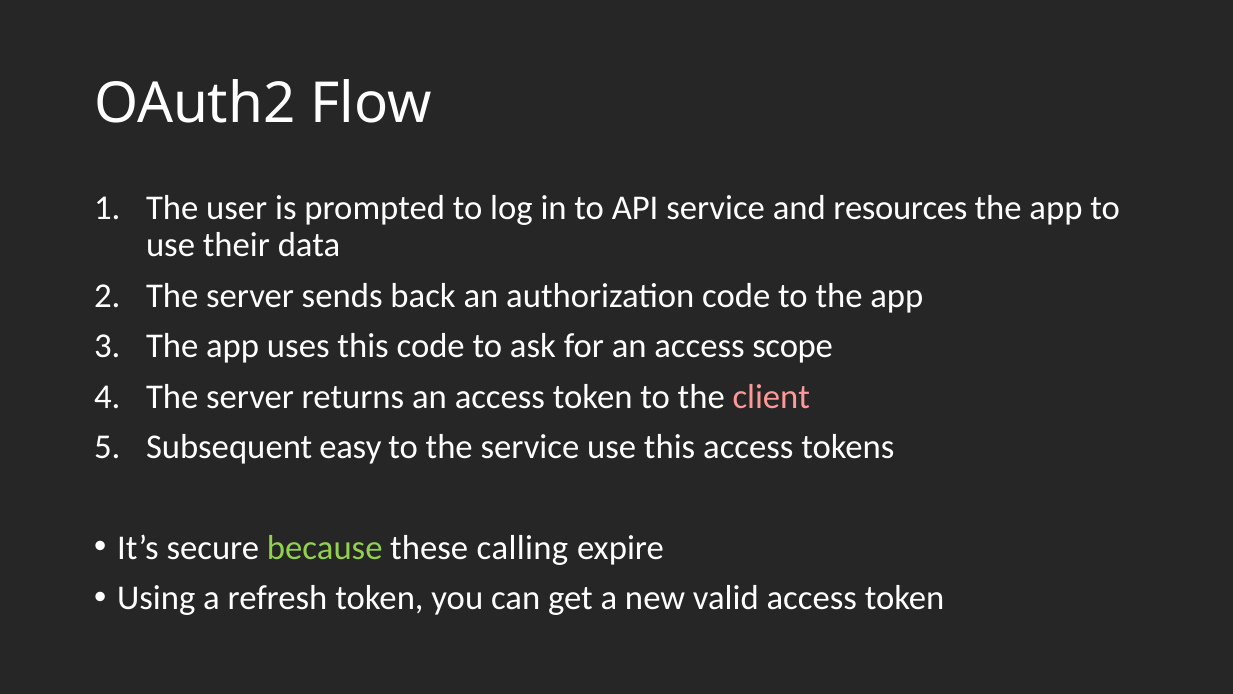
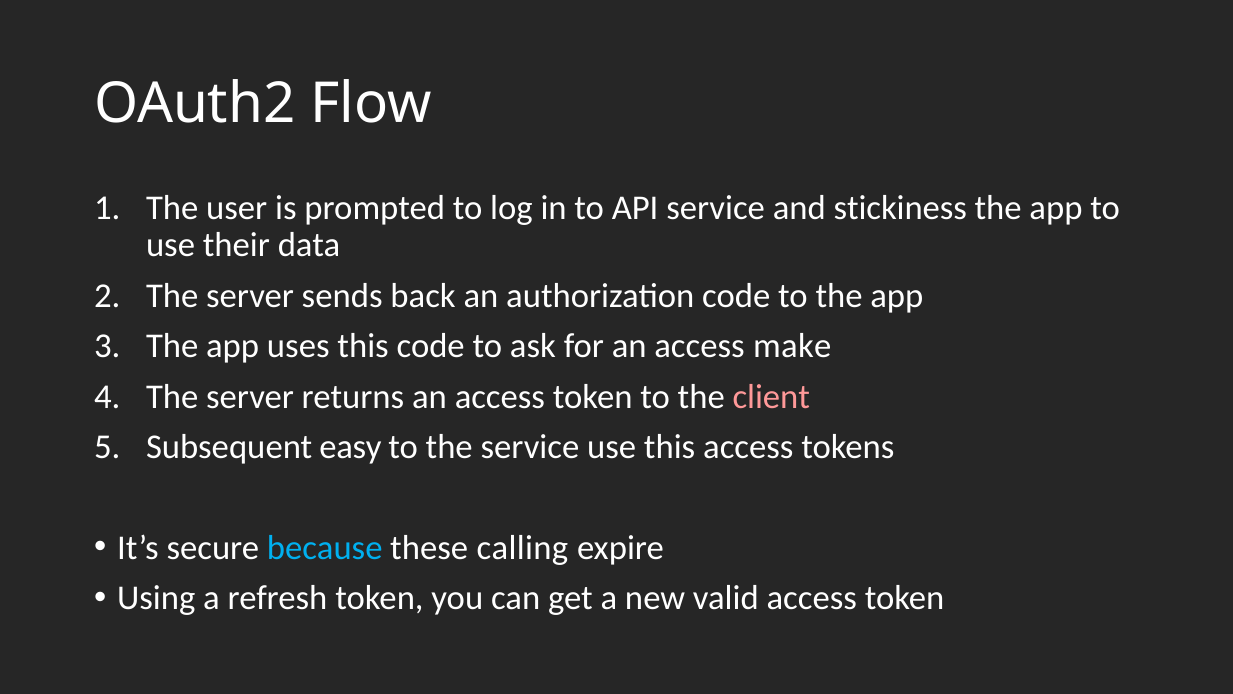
resources: resources -> stickiness
scope: scope -> make
because colour: light green -> light blue
